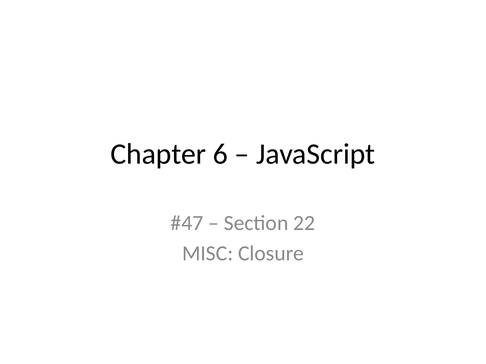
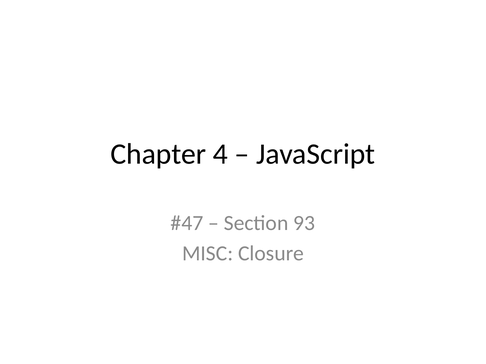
6: 6 -> 4
22: 22 -> 93
